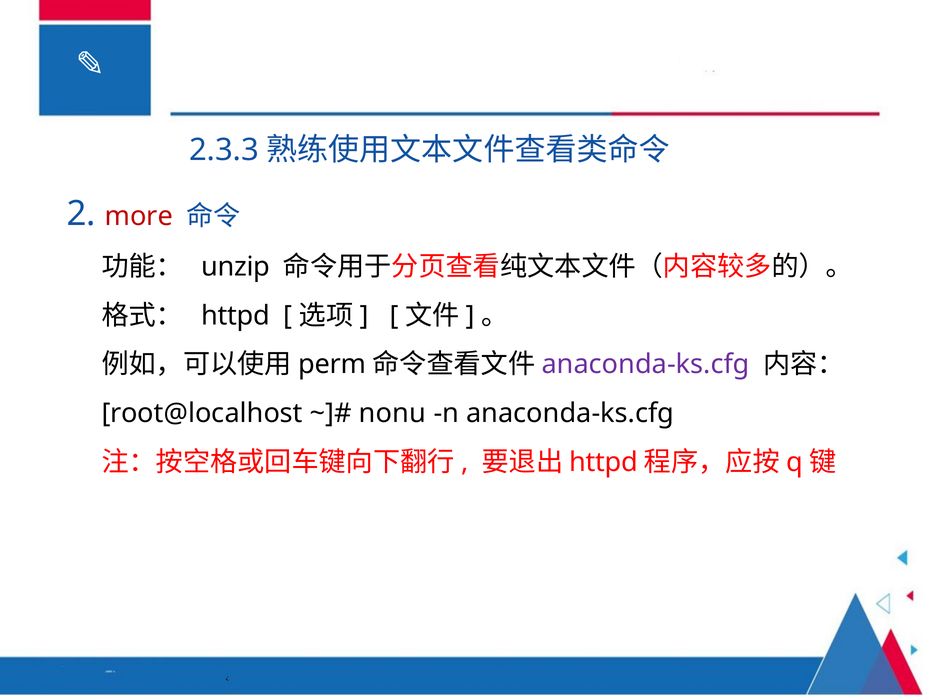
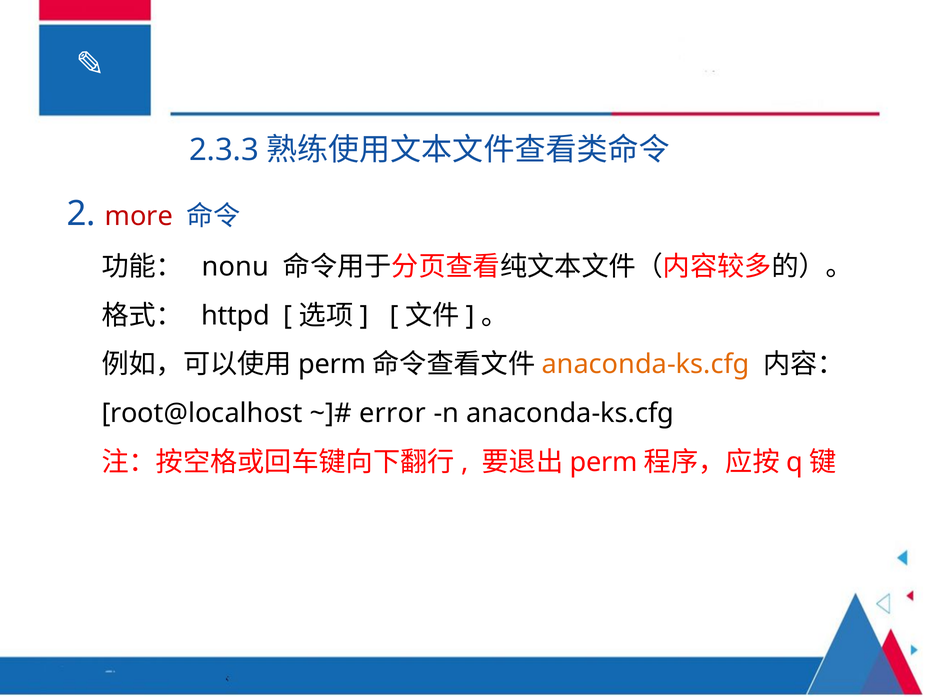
unzip: unzip -> nonu
anaconda-ks.cfg at (646, 365) colour: purple -> orange
nonu: nonu -> error
httpd at (604, 462): httpd -> perm
